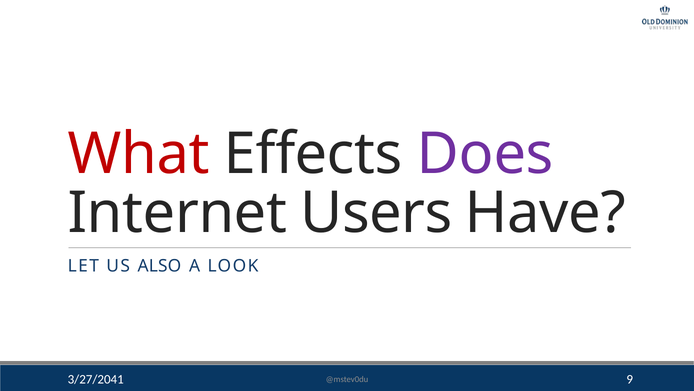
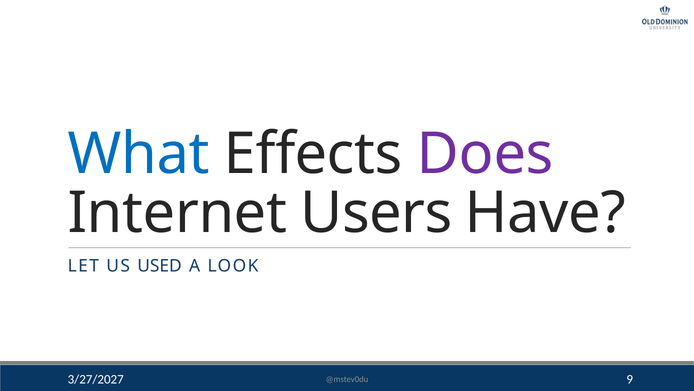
What colour: red -> blue
ALSO: ALSO -> USED
3/27/2041: 3/27/2041 -> 3/27/2027
